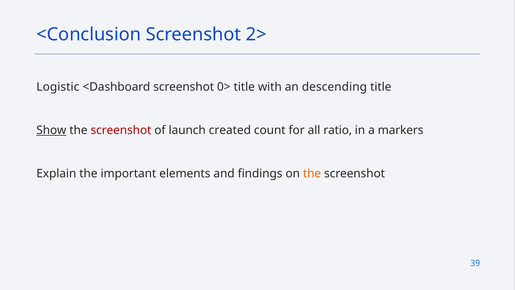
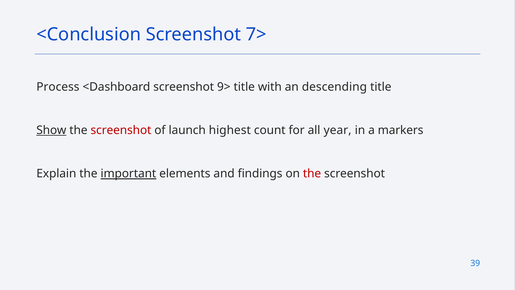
2>: 2> -> 7>
Logistic: Logistic -> Process
0>: 0> -> 9>
created: created -> highest
ratio: ratio -> year
important underline: none -> present
the at (312, 174) colour: orange -> red
